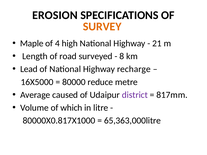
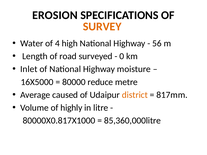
Maple: Maple -> Water
21: 21 -> 56
8: 8 -> 0
Lead: Lead -> Inlet
recharge: recharge -> moisture
district colour: purple -> orange
which: which -> highly
65,363,000litre: 65,363,000litre -> 85,360,000litre
